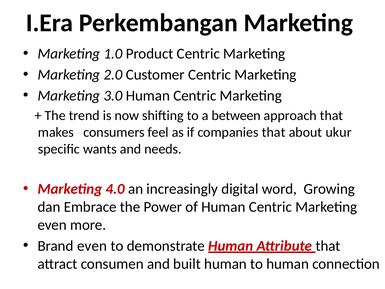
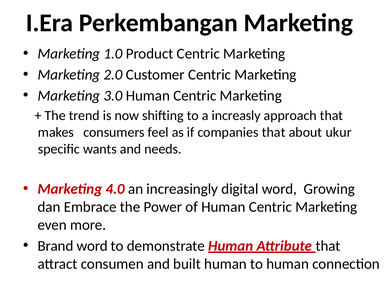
between: between -> increasly
Brand even: even -> word
